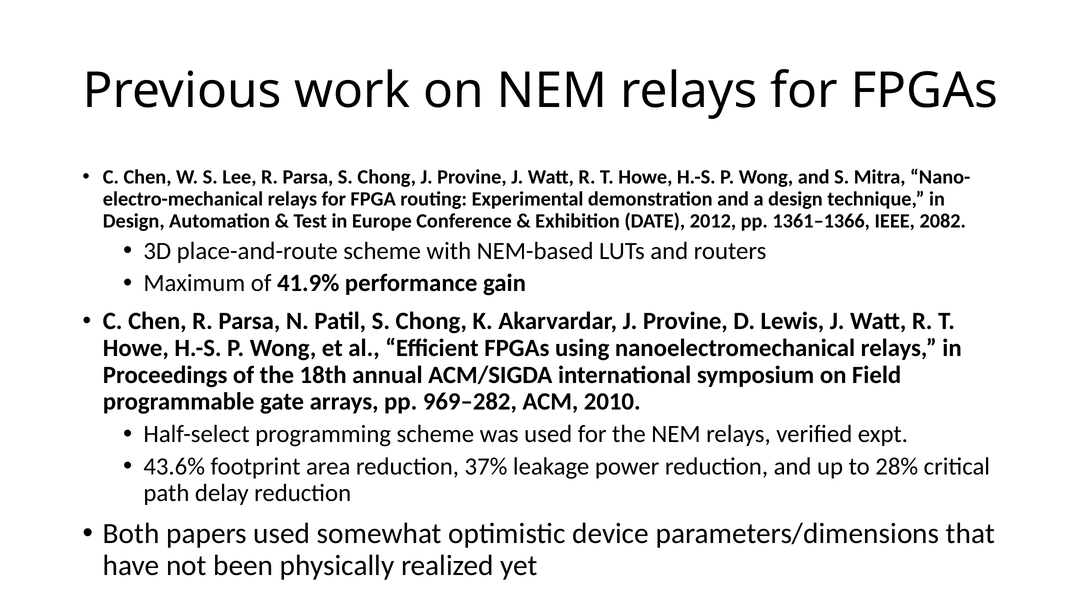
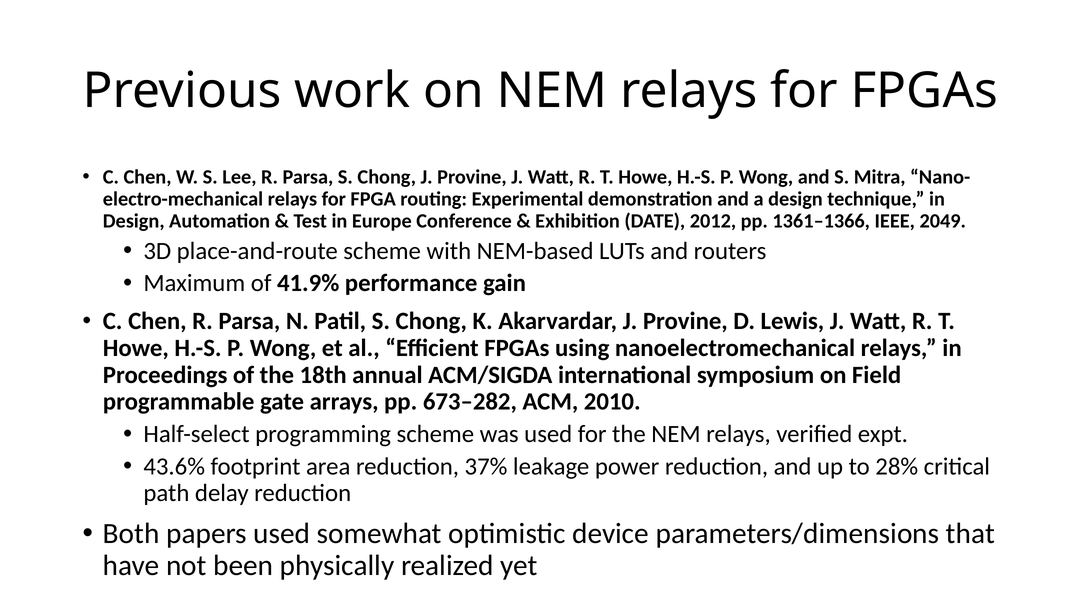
2082: 2082 -> 2049
969–282: 969–282 -> 673–282
